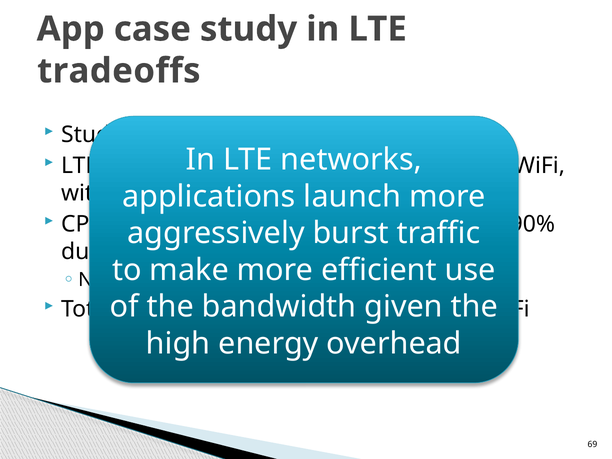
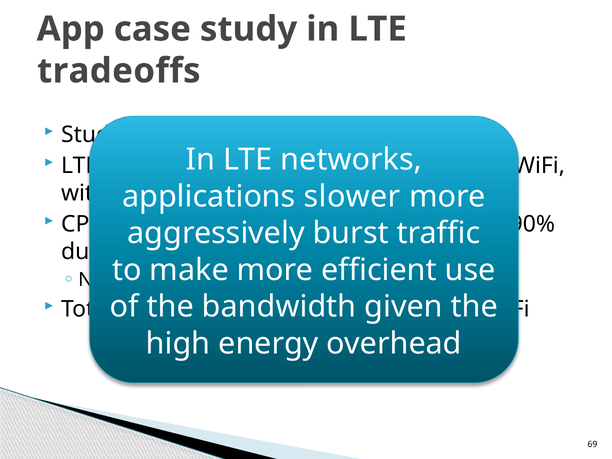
launch: launch -> slower
